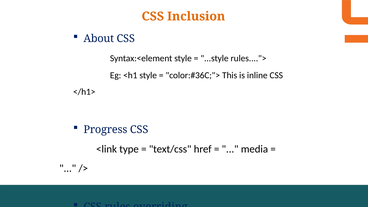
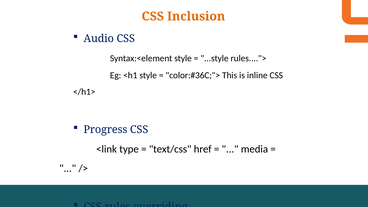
About: About -> Audio
